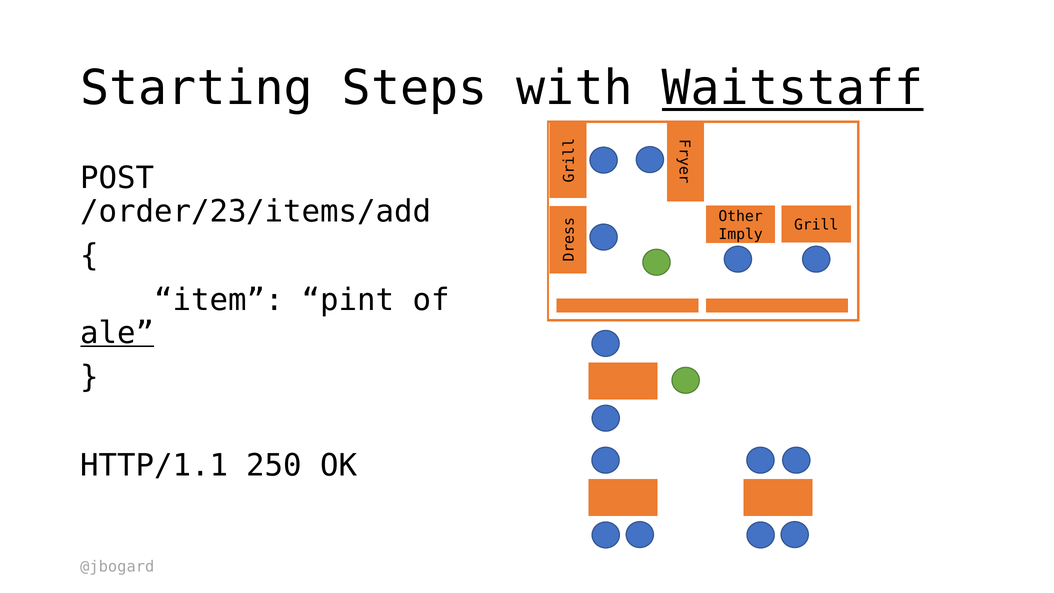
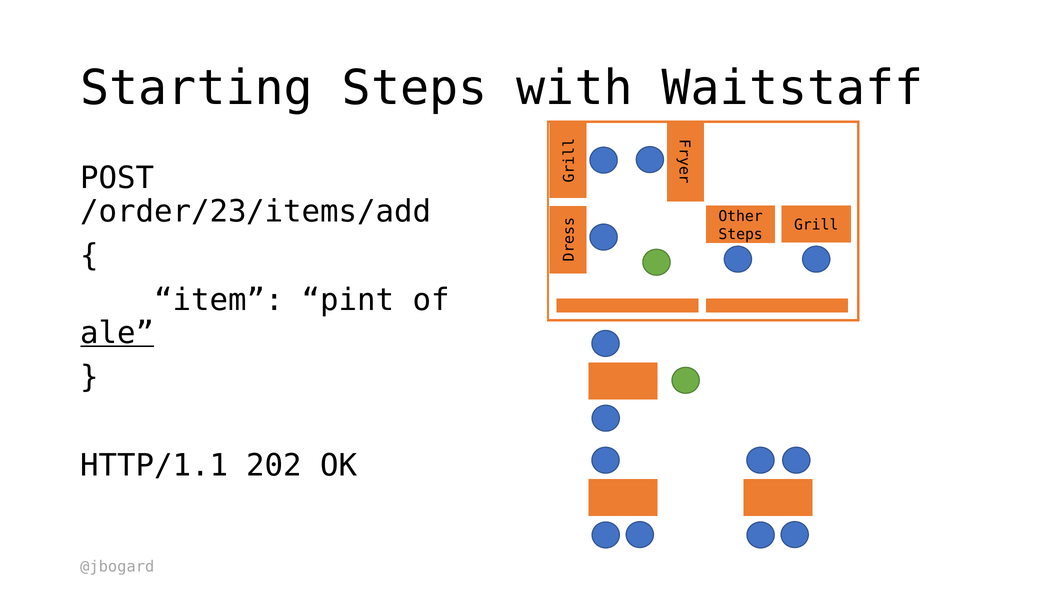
Waitstaff underline: present -> none
Imply at (741, 234): Imply -> Steps
250: 250 -> 202
